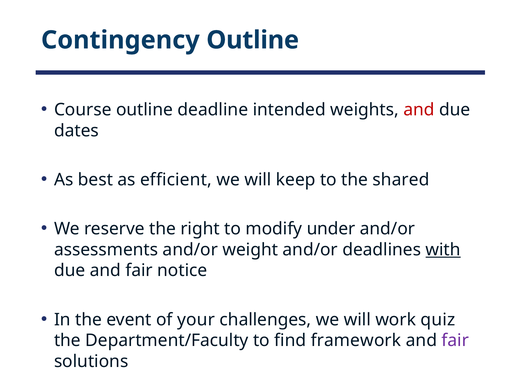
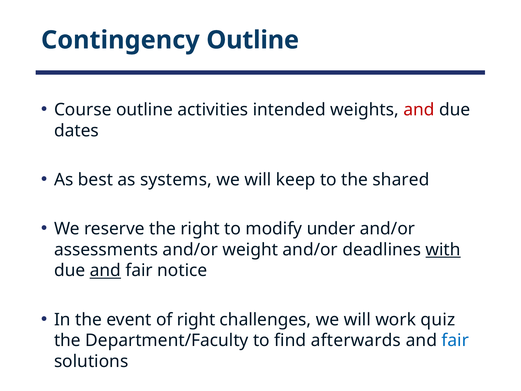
deadline: deadline -> activities
efficient: efficient -> systems
and at (105, 270) underline: none -> present
of your: your -> right
framework: framework -> afterwards
fair at (455, 340) colour: purple -> blue
